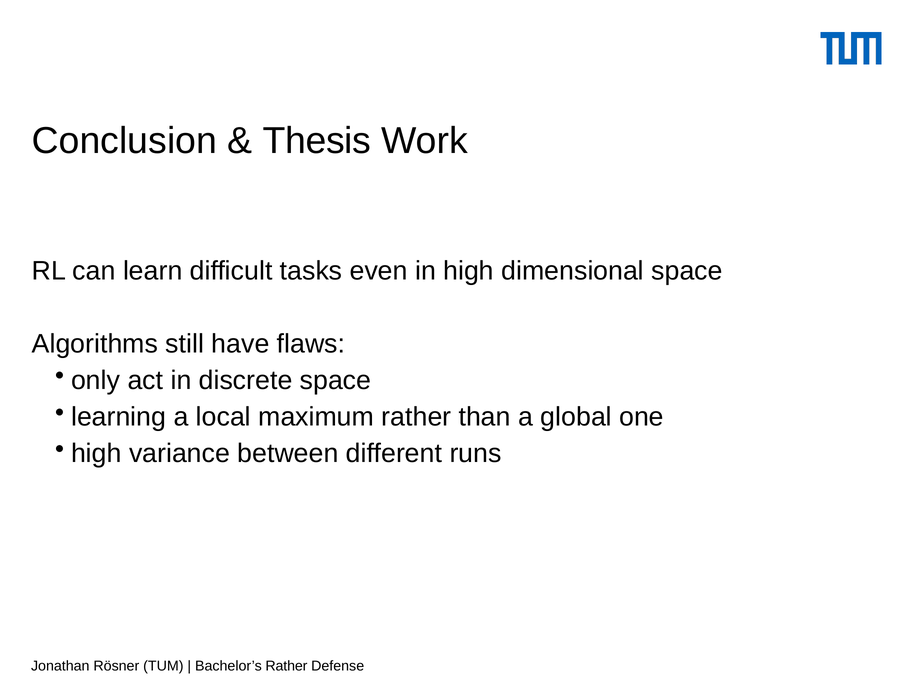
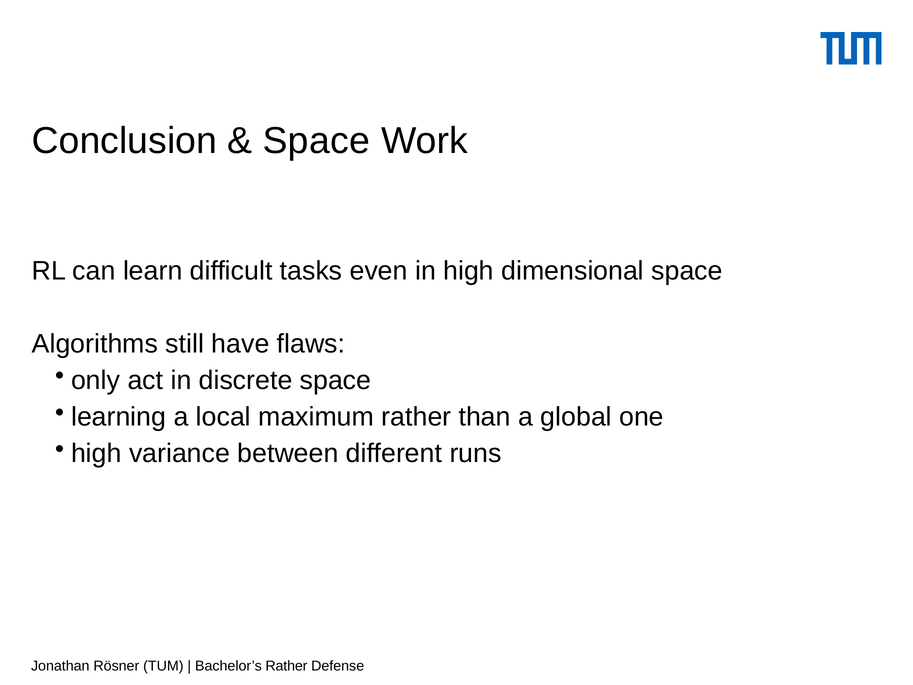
Thesis at (317, 141): Thesis -> Space
